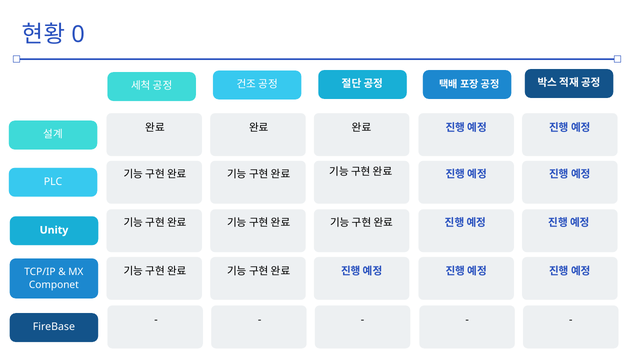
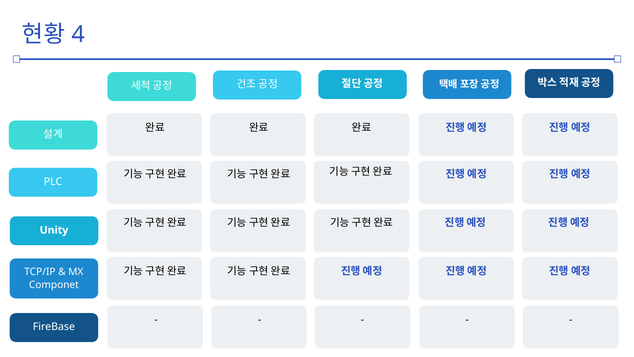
0: 0 -> 4
